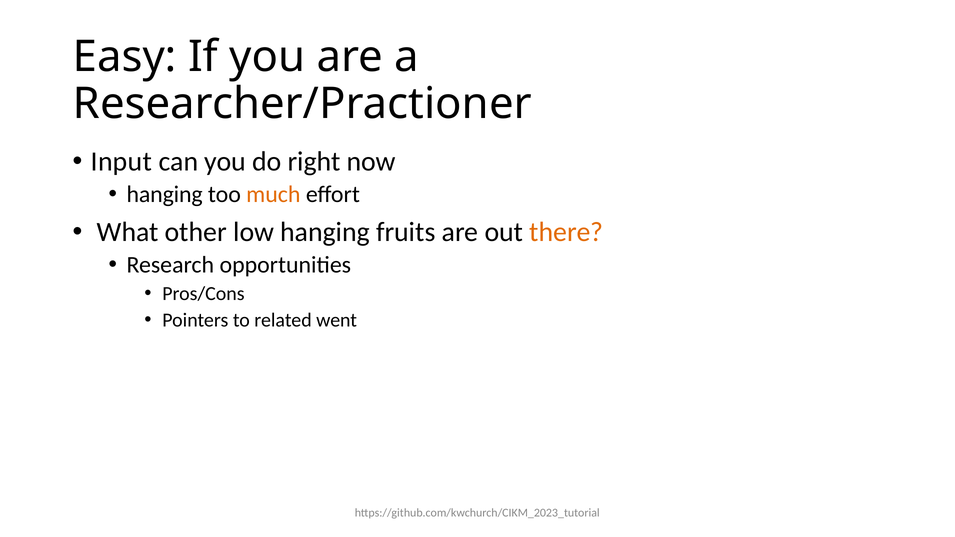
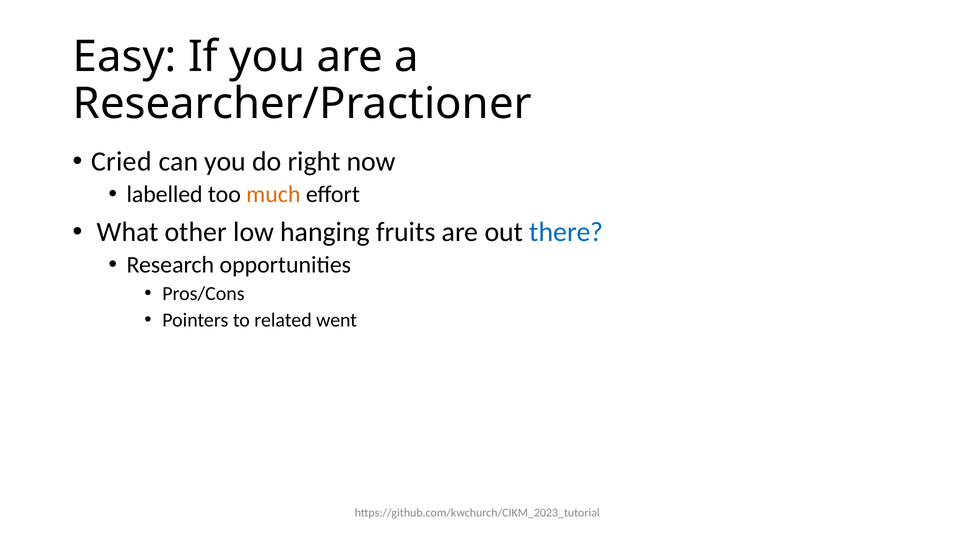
Input: Input -> Cried
hanging at (165, 194): hanging -> labelled
there colour: orange -> blue
